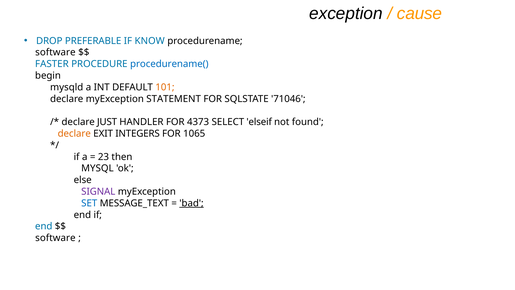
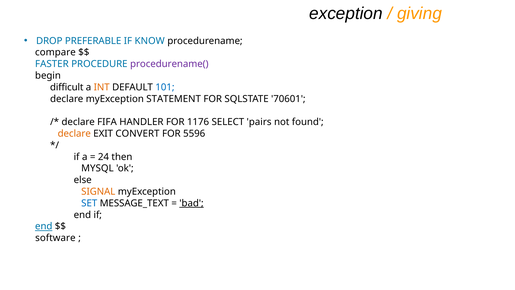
cause: cause -> giving
software at (55, 52): software -> compare
procedurename( colour: blue -> purple
mysqld: mysqld -> difficult
INT colour: black -> orange
101 colour: orange -> blue
71046: 71046 -> 70601
JUST: JUST -> FIFA
4373: 4373 -> 1176
elseif: elseif -> pairs
INTEGERS: INTEGERS -> CONVERT
1065: 1065 -> 5596
23: 23 -> 24
SIGNAL colour: purple -> orange
end at (44, 226) underline: none -> present
